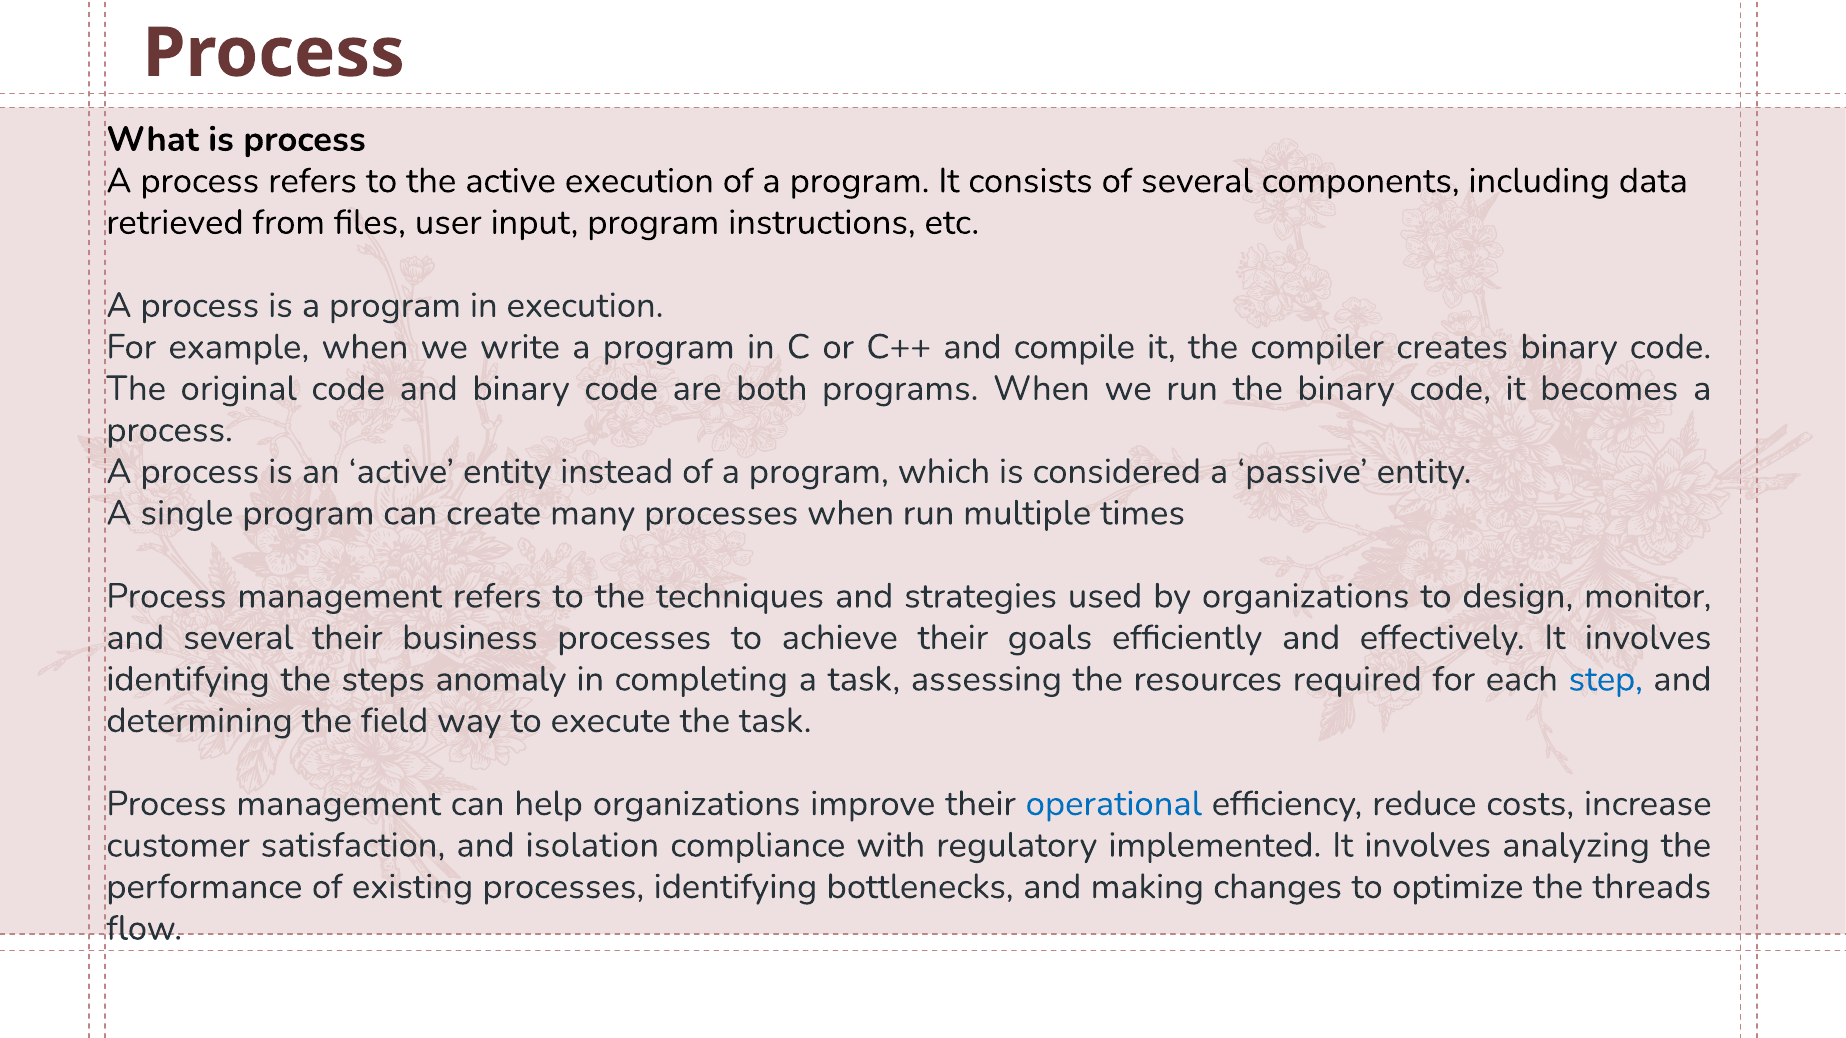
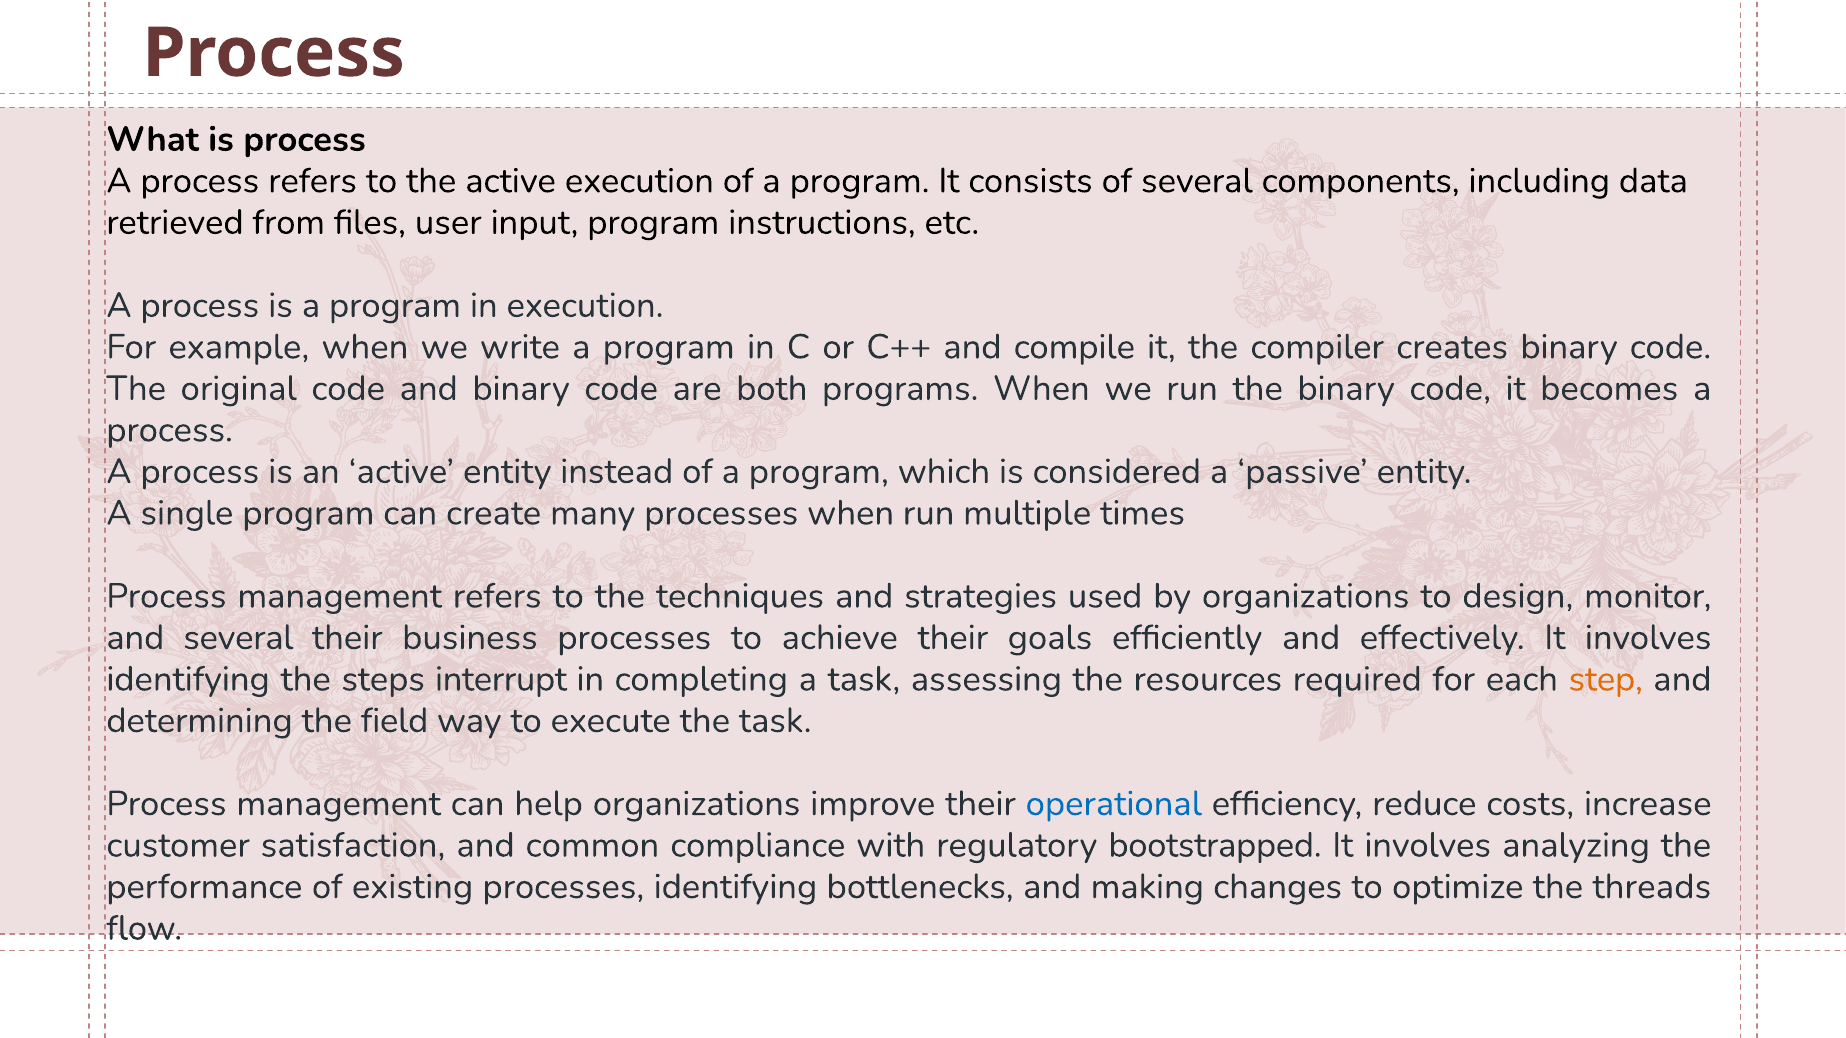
anomaly: anomaly -> interrupt
step colour: blue -> orange
isolation: isolation -> common
implemented: implemented -> bootstrapped
